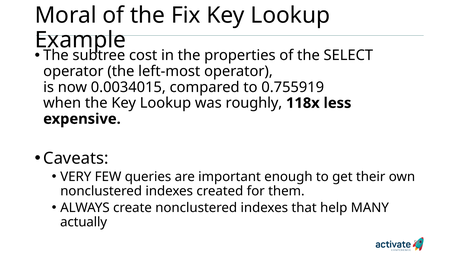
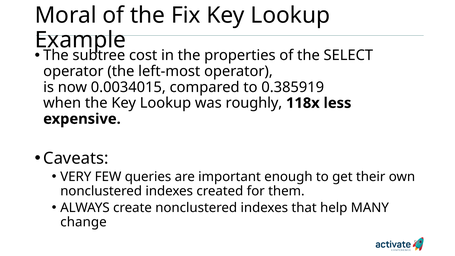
0.755919: 0.755919 -> 0.385919
actually: actually -> change
